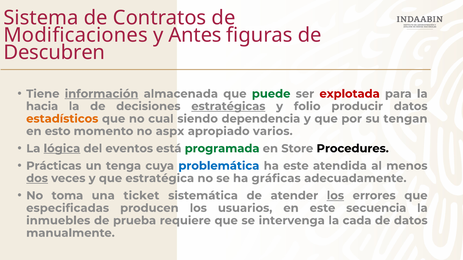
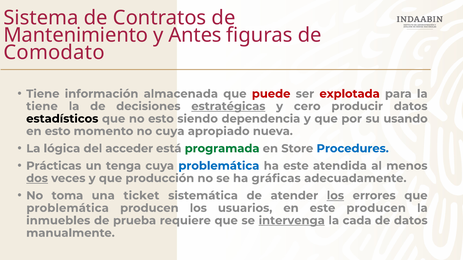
Modificaciones: Modificaciones -> Mantenimiento
Descubren: Descubren -> Comodato
información underline: present -> none
puede colour: green -> red
hacia at (42, 106): hacia -> tiene
folio: folio -> cero
estadísticos colour: orange -> black
no cual: cual -> esto
tengan: tengan -> usando
no aspx: aspx -> cuya
varios: varios -> nueva
lógica underline: present -> none
eventos: eventos -> acceder
Procedures colour: black -> blue
estratégica: estratégica -> producción
especificadas at (68, 208): especificadas -> problemática
este secuencia: secuencia -> producen
intervenga underline: none -> present
